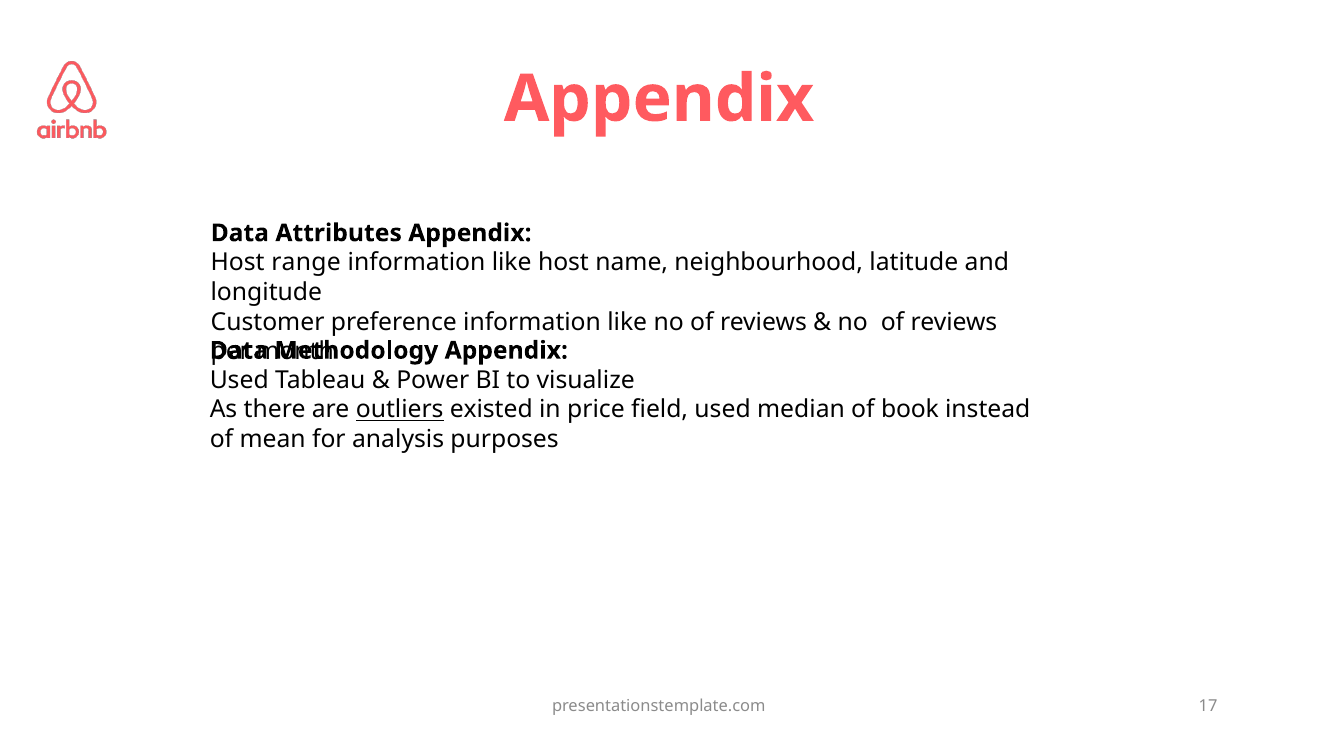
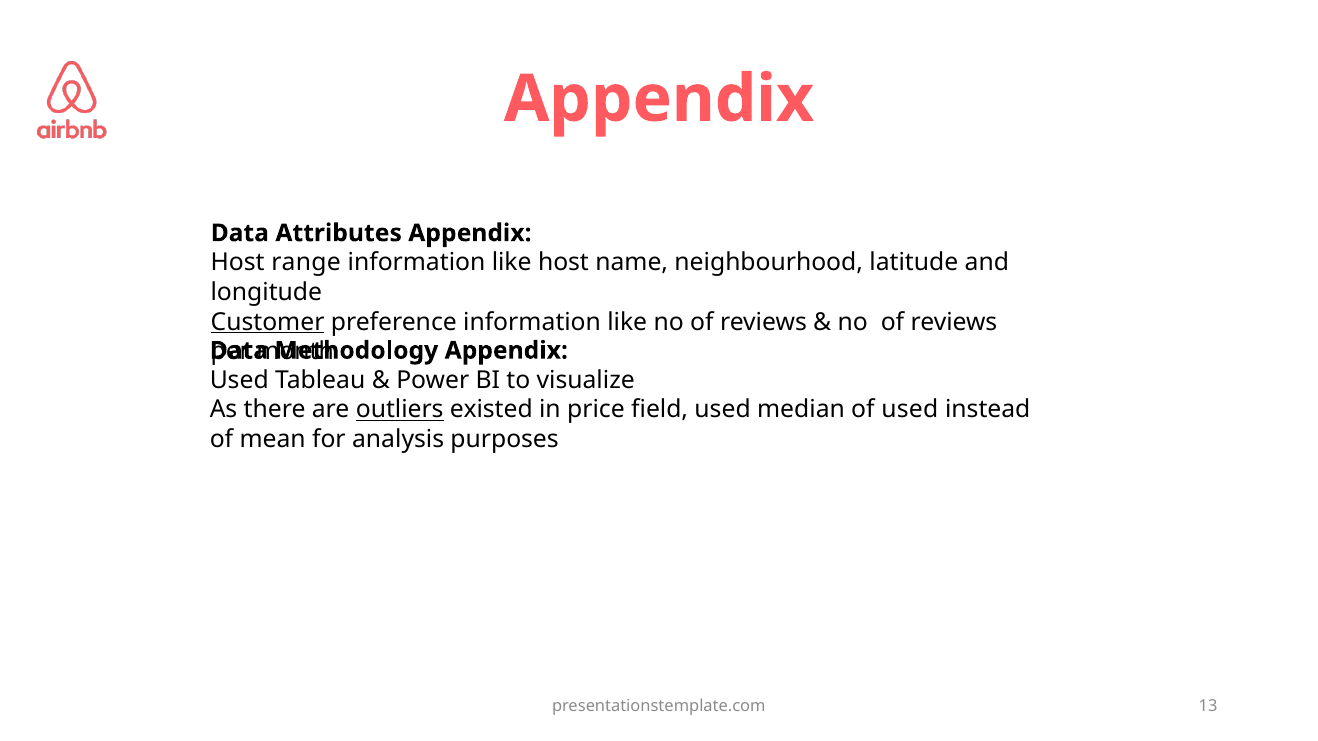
Customer underline: none -> present
of book: book -> used
17: 17 -> 13
